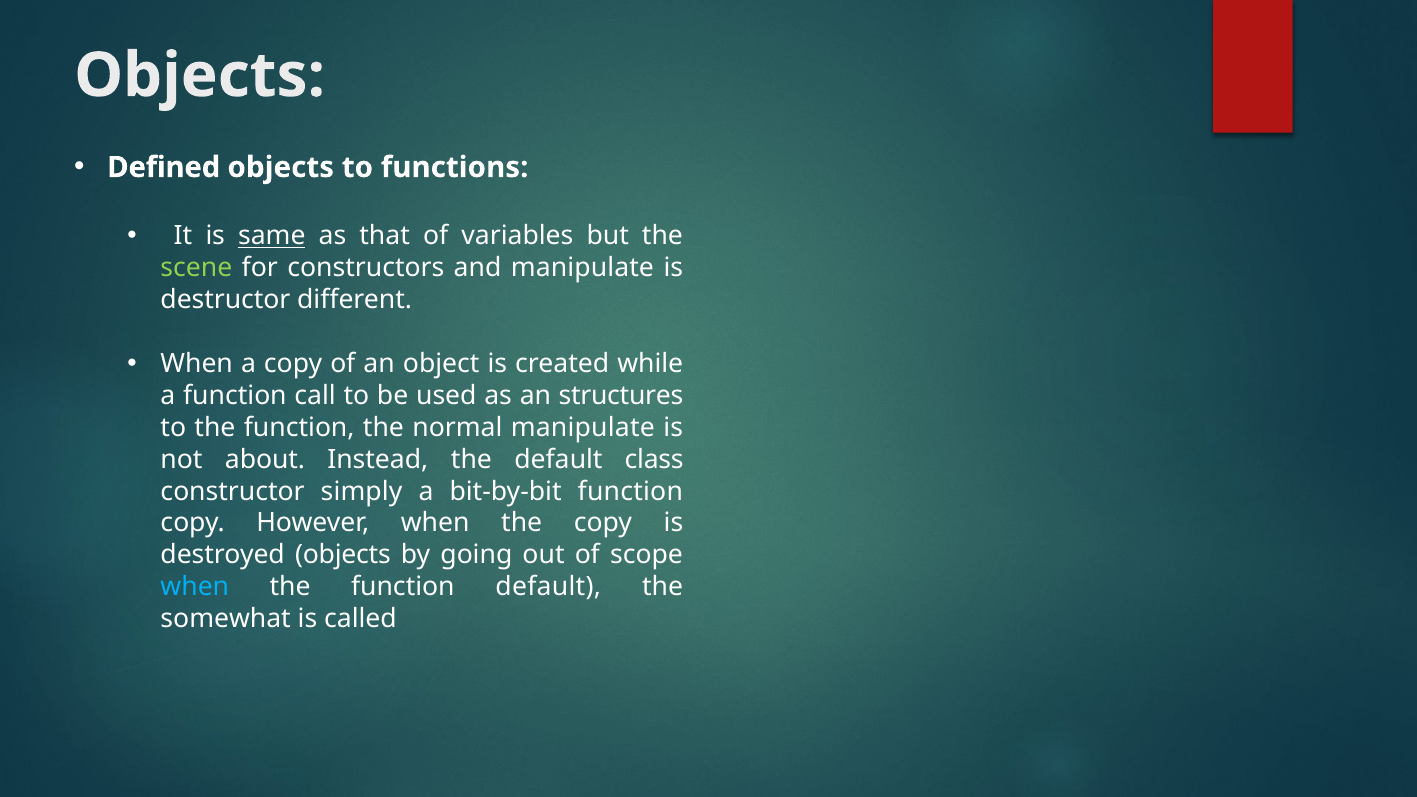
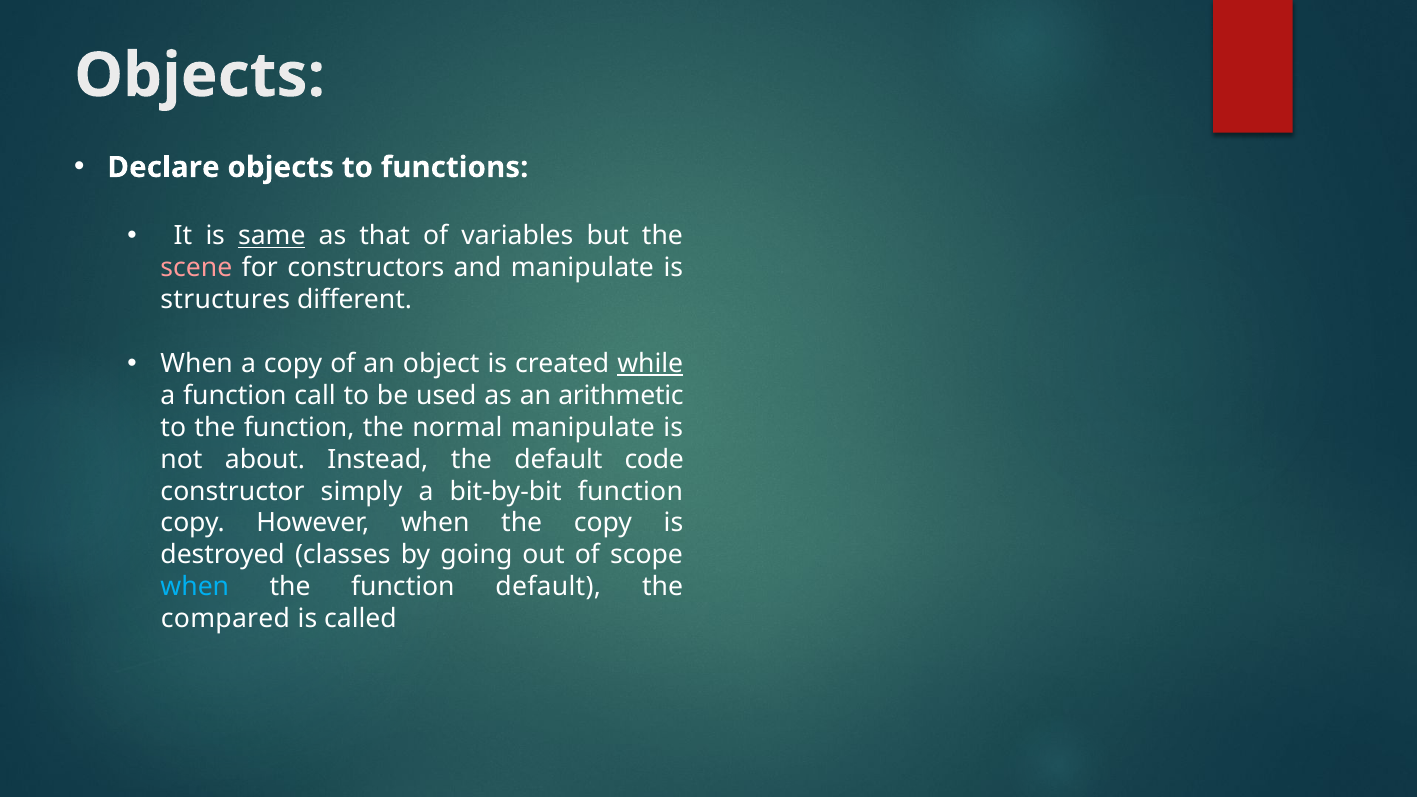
Defined: Defined -> Declare
scene colour: light green -> pink
destructor: destructor -> structures
while underline: none -> present
structures: structures -> arithmetic
class: class -> code
destroyed objects: objects -> classes
somewhat: somewhat -> compared
